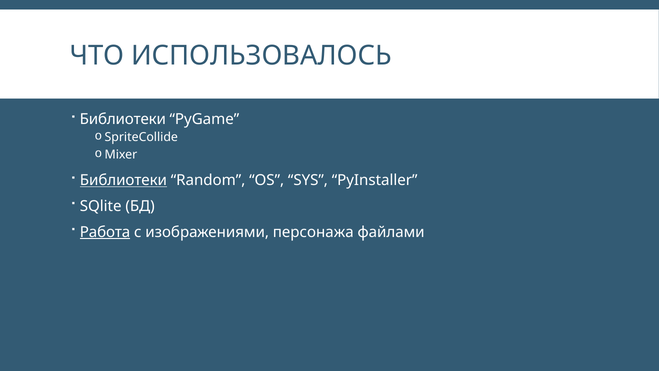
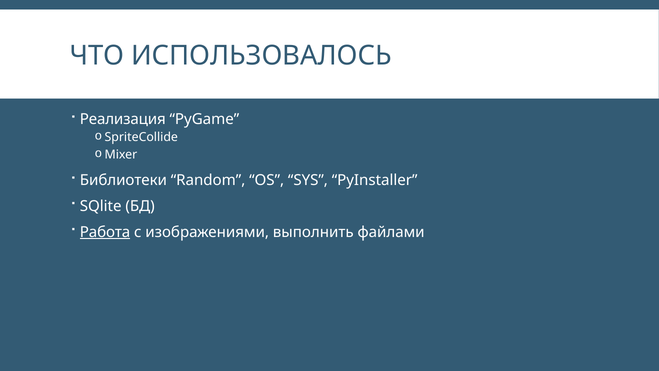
Библиотеки at (123, 119): Библиотеки -> Реализация
Библиотеки at (123, 180) underline: present -> none
персонажа: персонажа -> выполнить
